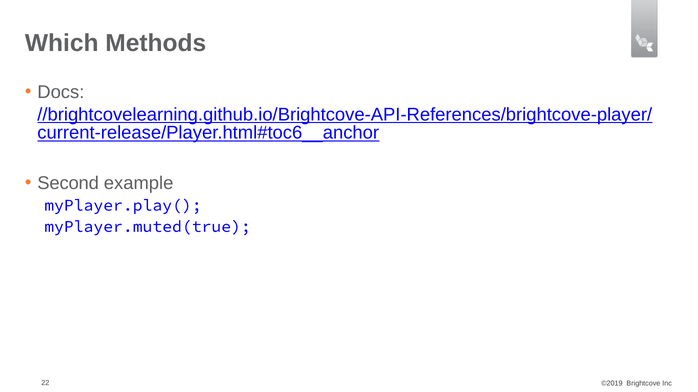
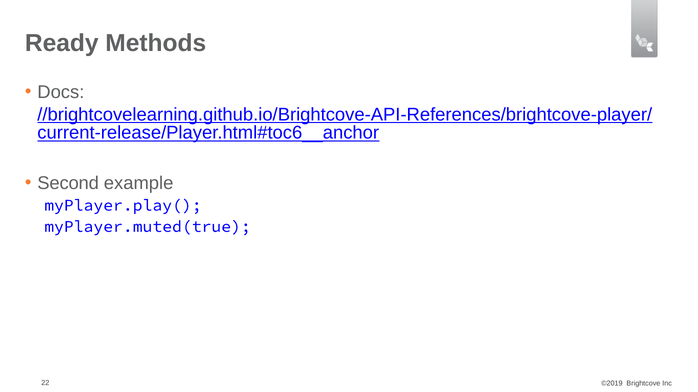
Which: Which -> Ready
